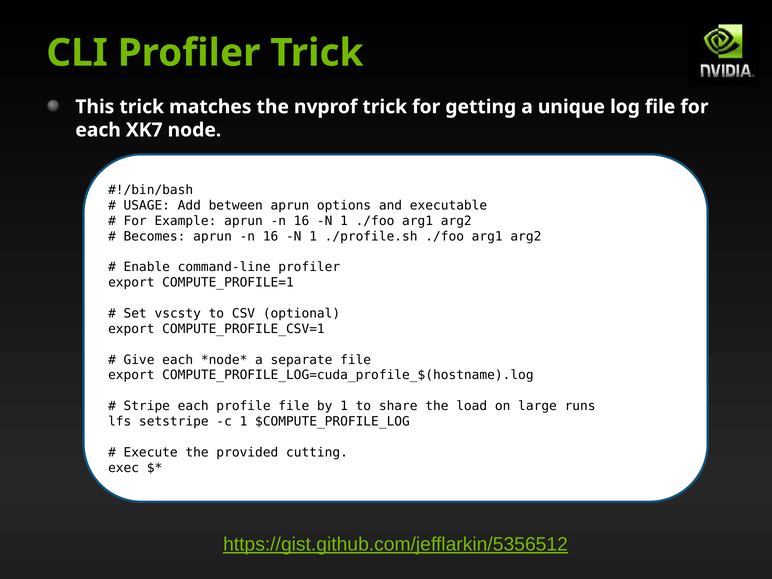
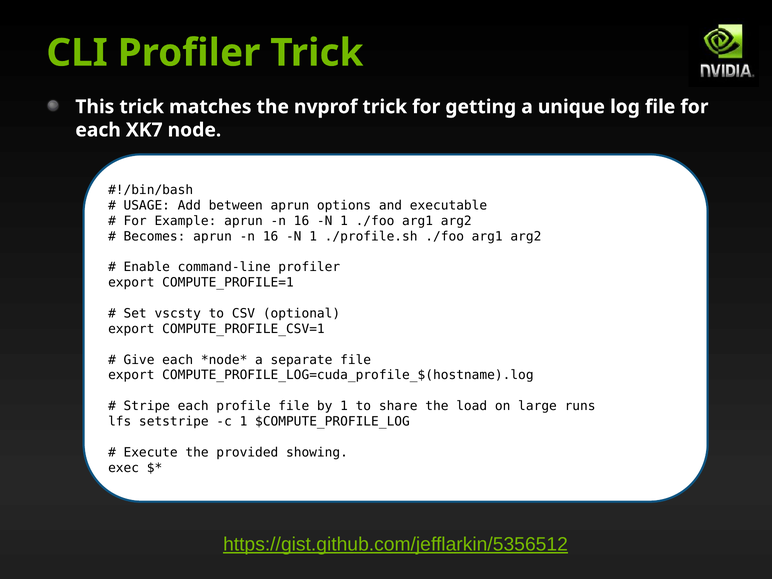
cutting: cutting -> showing
